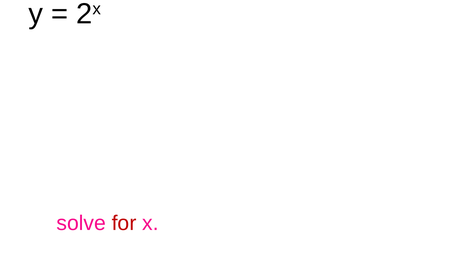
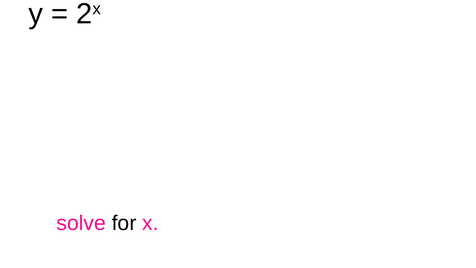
for colour: red -> black
